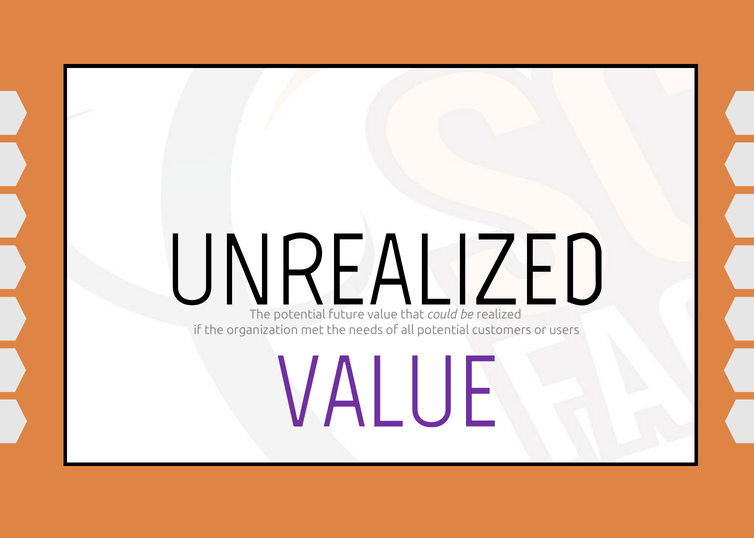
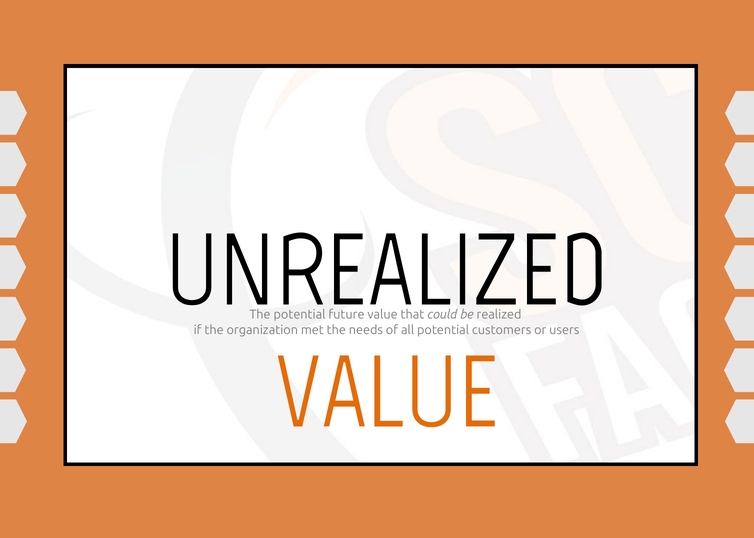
VALUE at (387, 393) colour: purple -> orange
